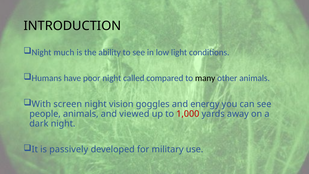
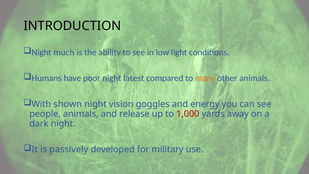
called: called -> latest
many colour: black -> orange
screen: screen -> shown
viewed: viewed -> release
